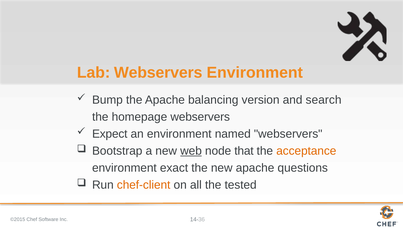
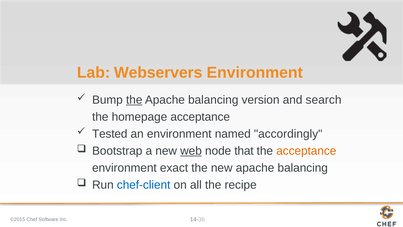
the at (134, 100) underline: none -> present
homepage webservers: webservers -> acceptance
Expect: Expect -> Tested
named webservers: webservers -> accordingly
new apache questions: questions -> balancing
chef-client colour: orange -> blue
tested: tested -> recipe
